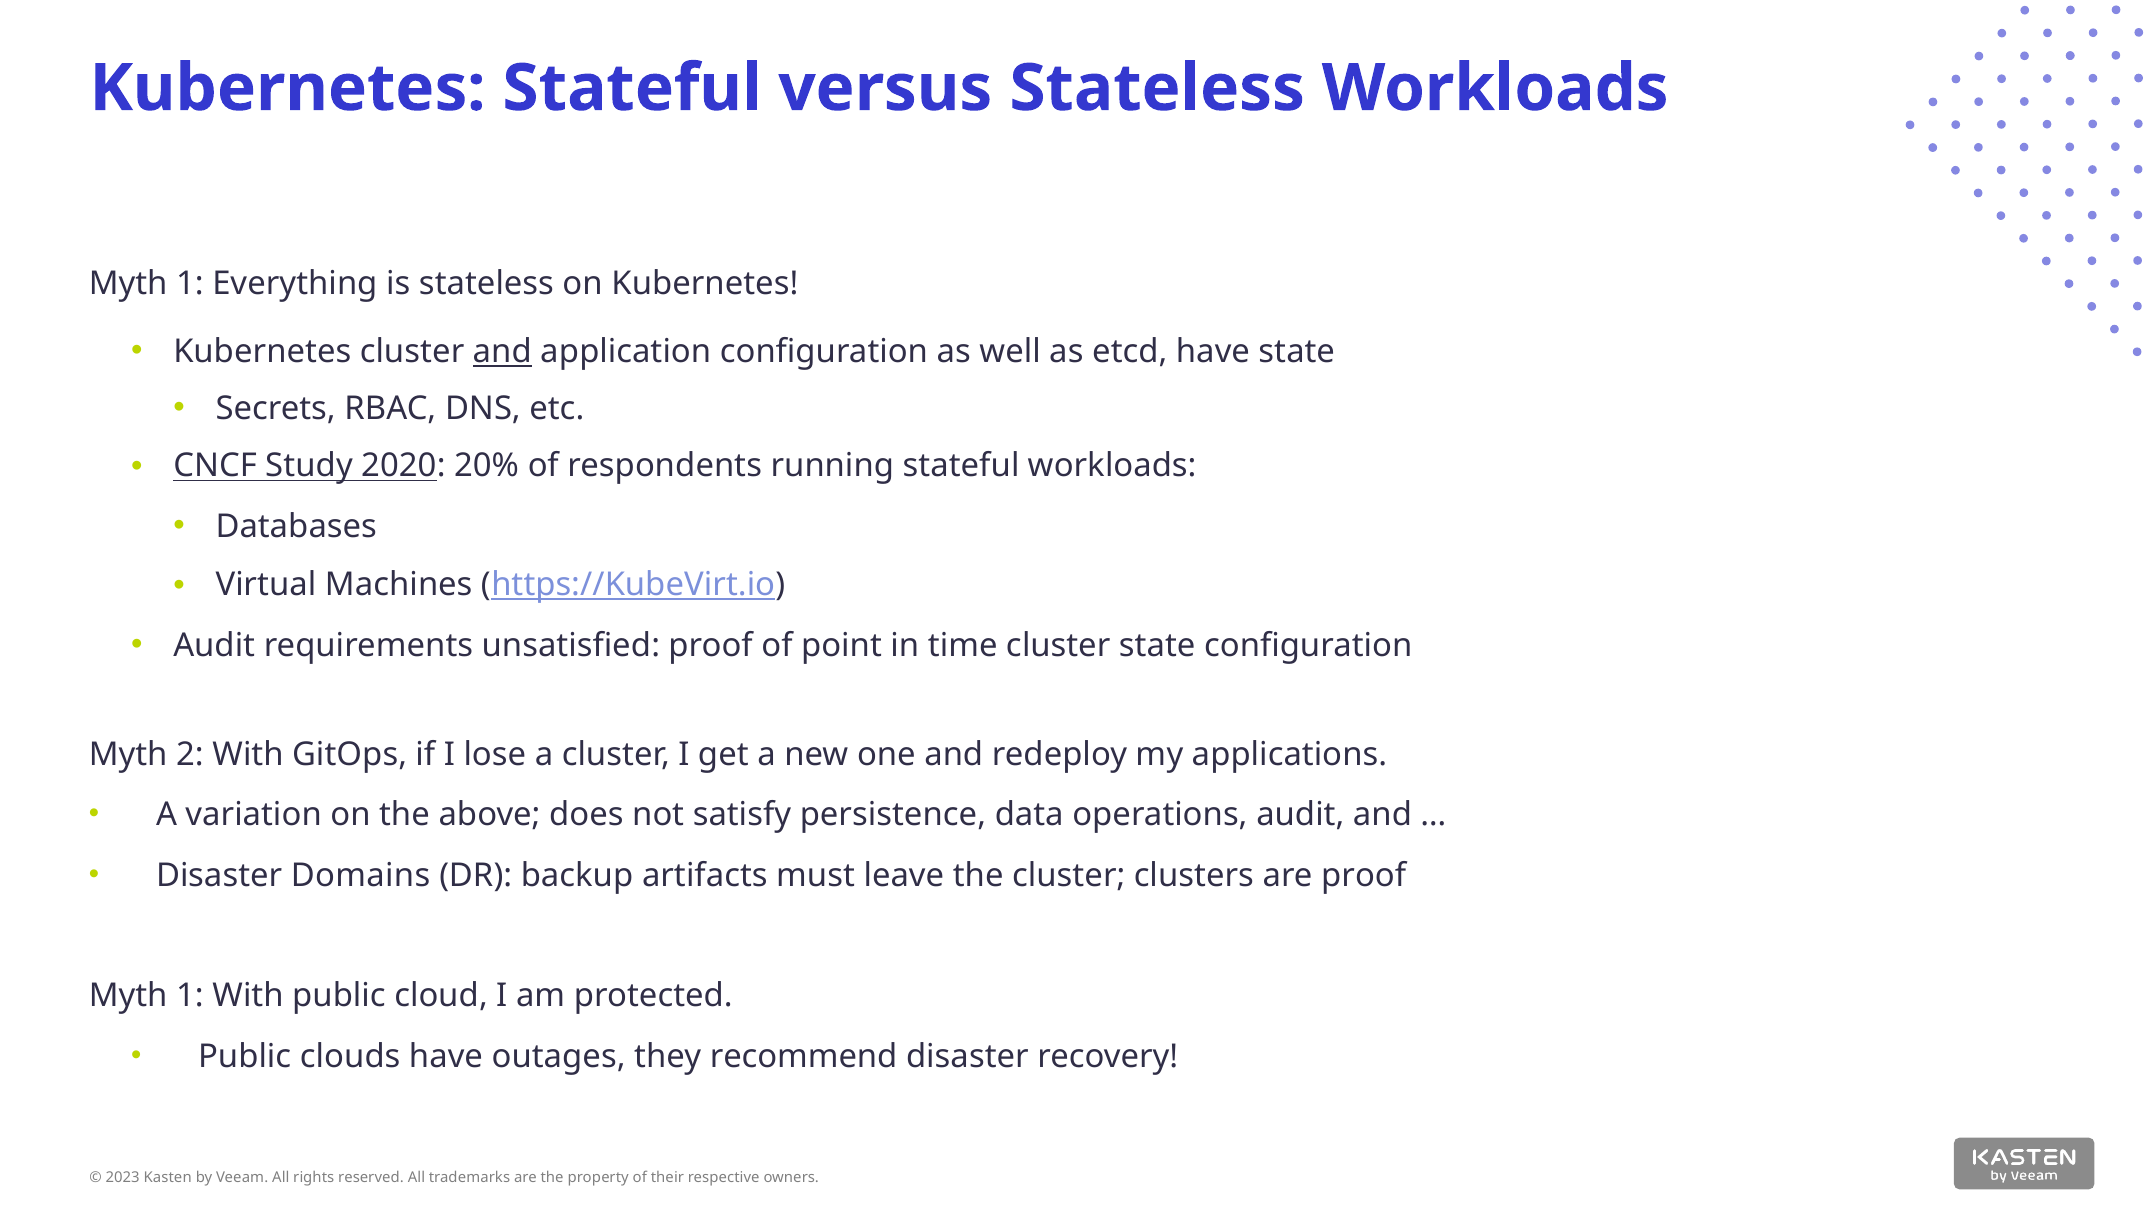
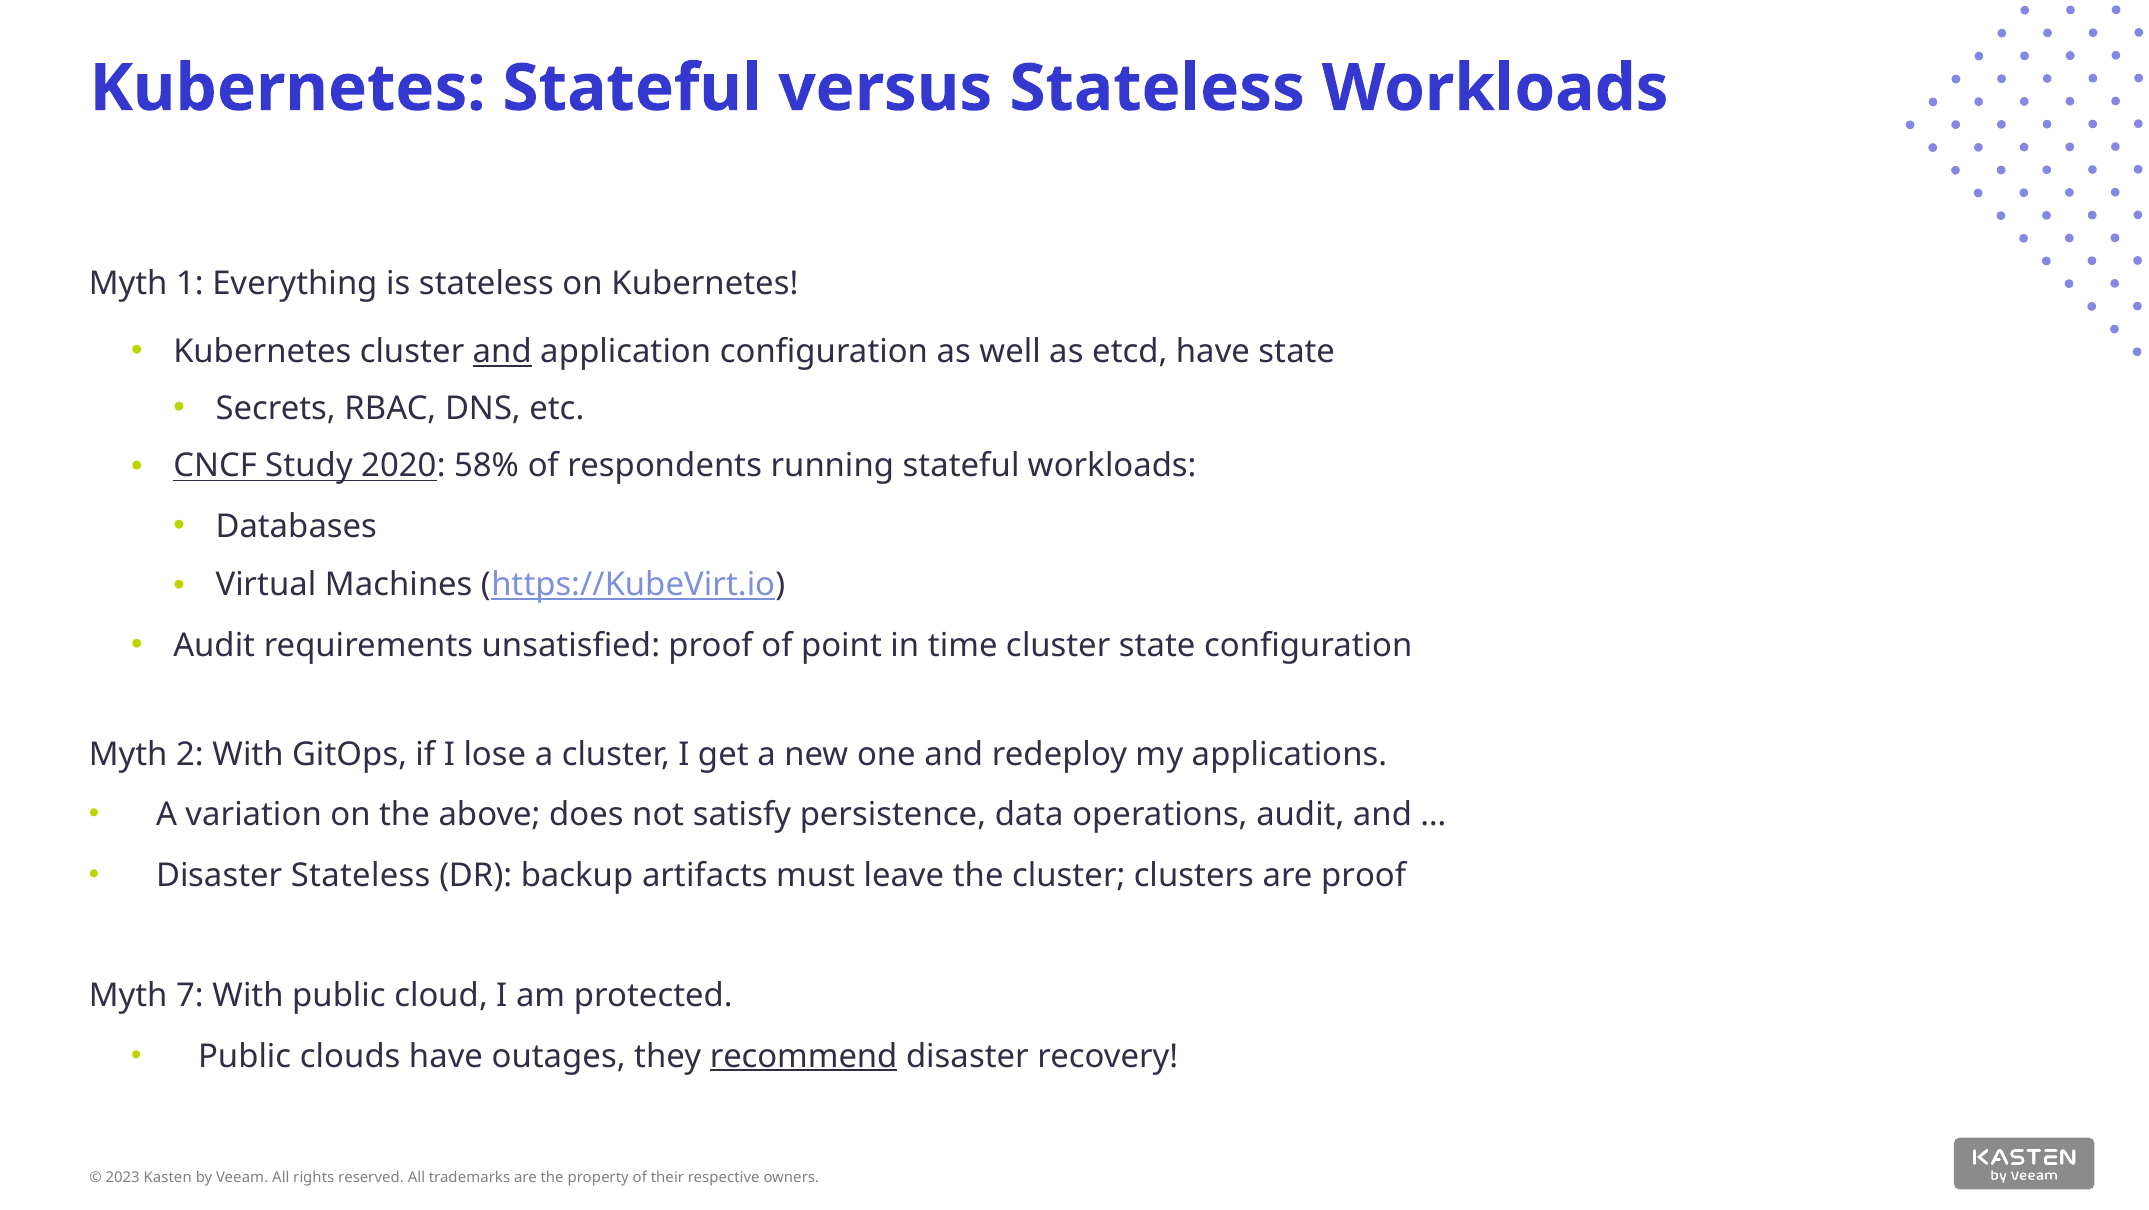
20%: 20% -> 58%
Disaster Domains: Domains -> Stateless
1 at (190, 996): 1 -> 7
recommend underline: none -> present
